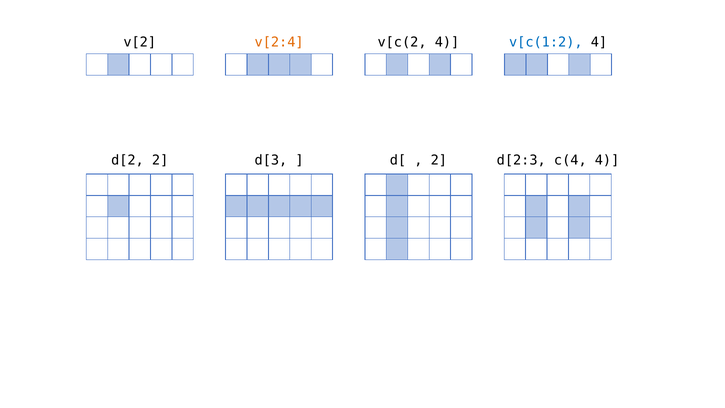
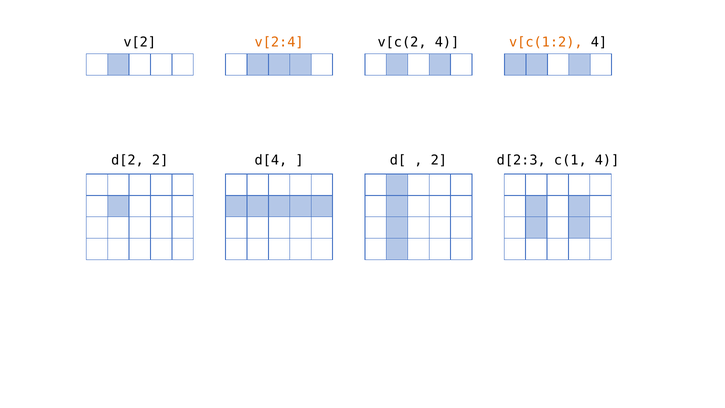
v[c(1:2 colour: blue -> orange
d[3: d[3 -> d[4
c(4: c(4 -> c(1
